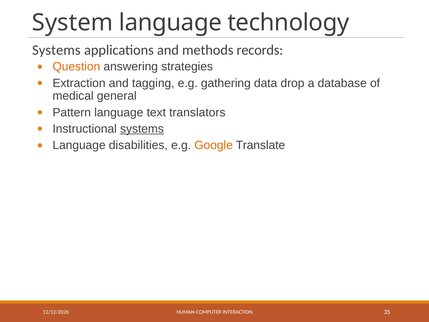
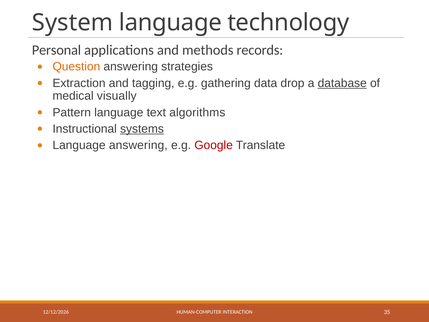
Systems at (56, 50): Systems -> Personal
database underline: none -> present
general: general -> visually
translators: translators -> algorithms
Language disabilities: disabilities -> answering
Google colour: orange -> red
